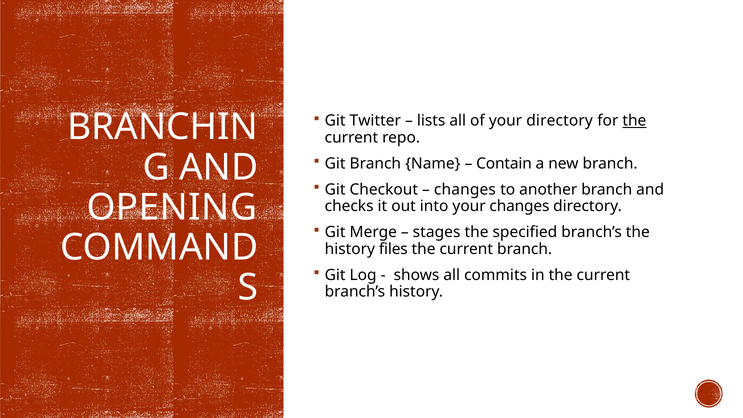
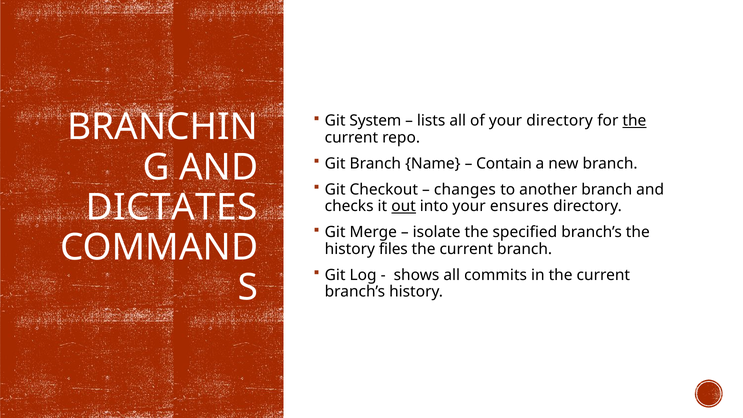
Twitter: Twitter -> System
OPENING: OPENING -> DICTATES
out underline: none -> present
your changes: changes -> ensures
stages: stages -> isolate
